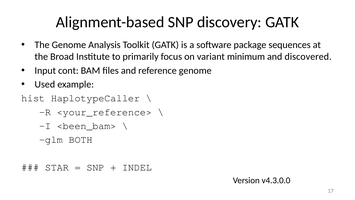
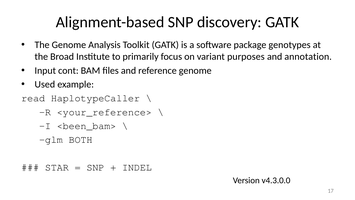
sequences: sequences -> genotypes
minimum: minimum -> purposes
discovered: discovered -> annotation
hist: hist -> read
